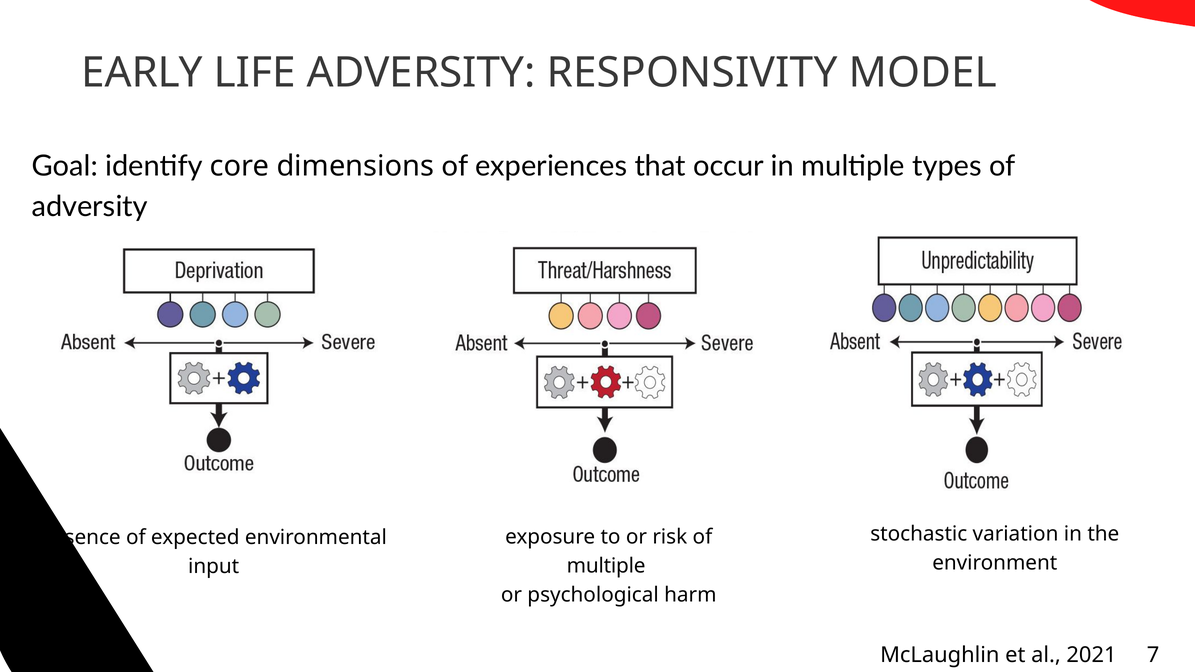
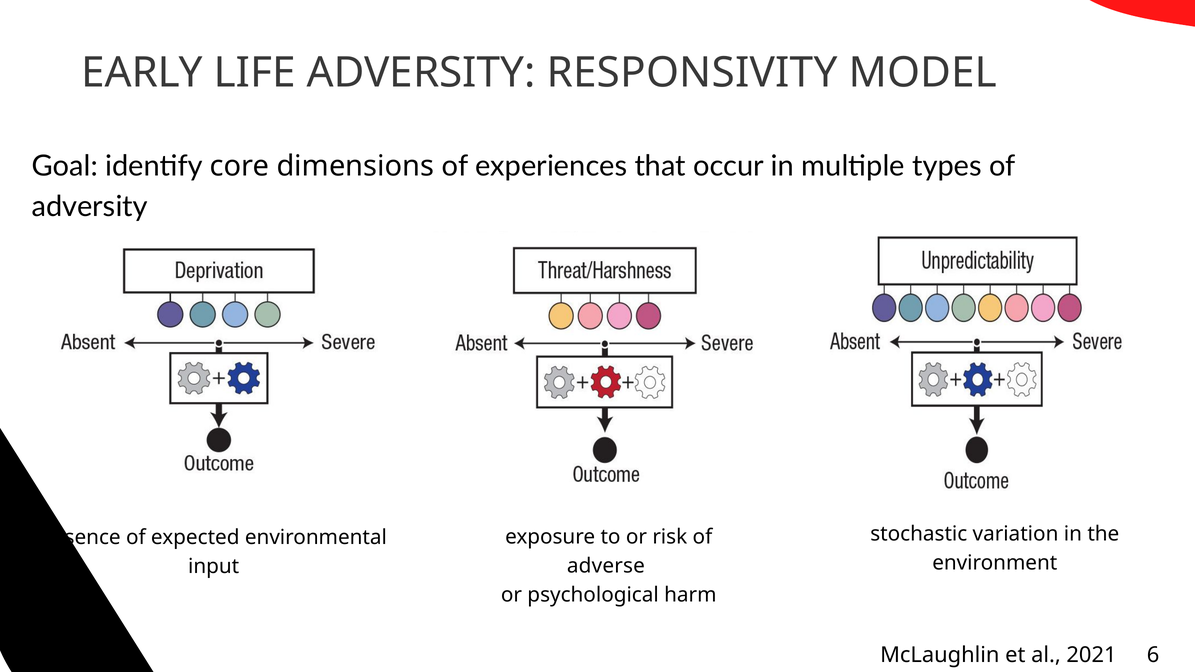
multiple at (606, 566): multiple -> adverse
7: 7 -> 6
